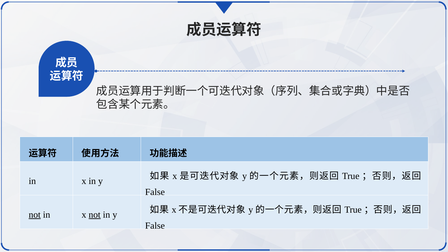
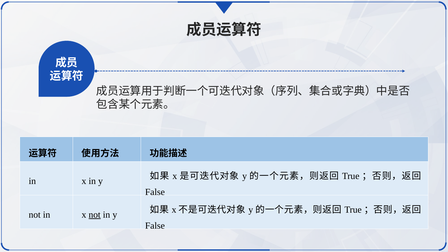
not at (35, 215) underline: present -> none
